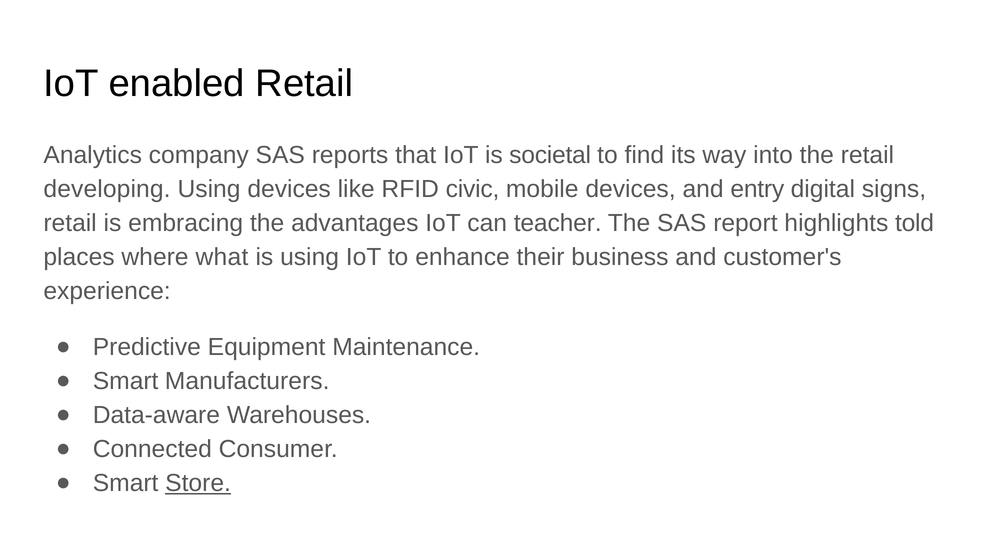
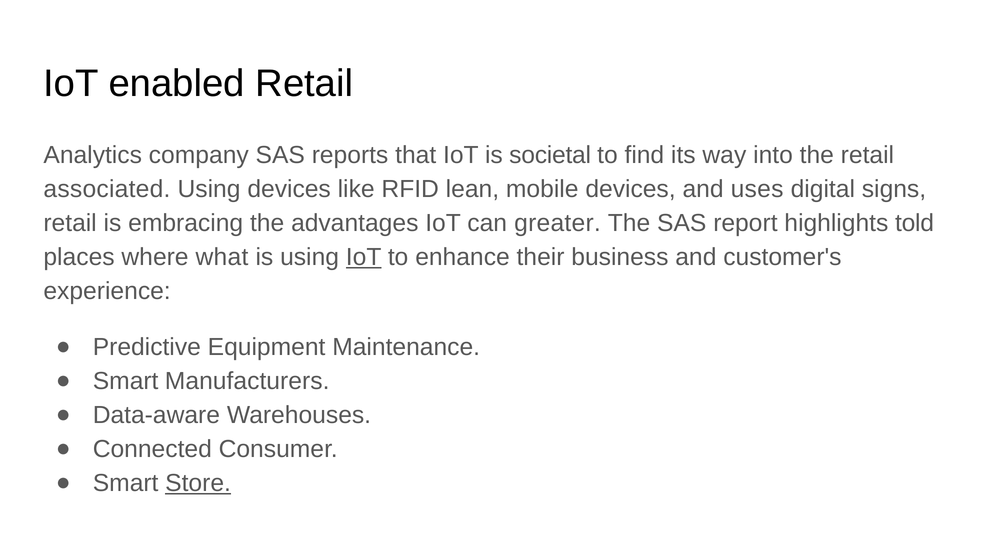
developing: developing -> associated
civic: civic -> lean
entry: entry -> uses
teacher: teacher -> greater
IoT at (364, 257) underline: none -> present
